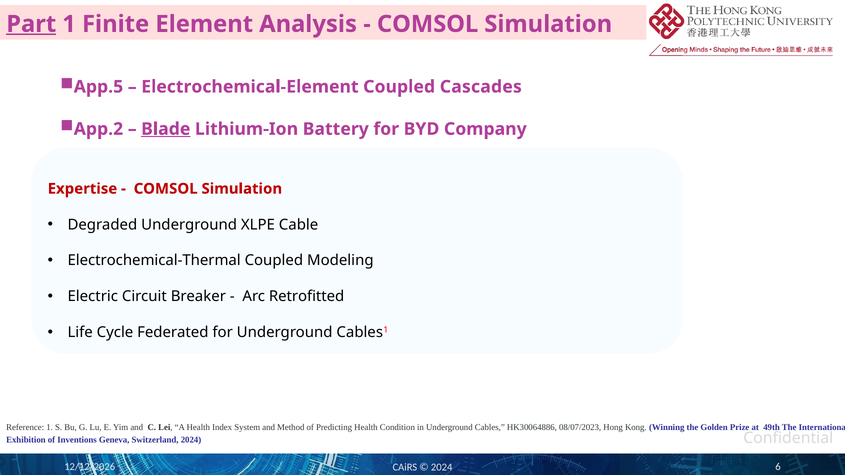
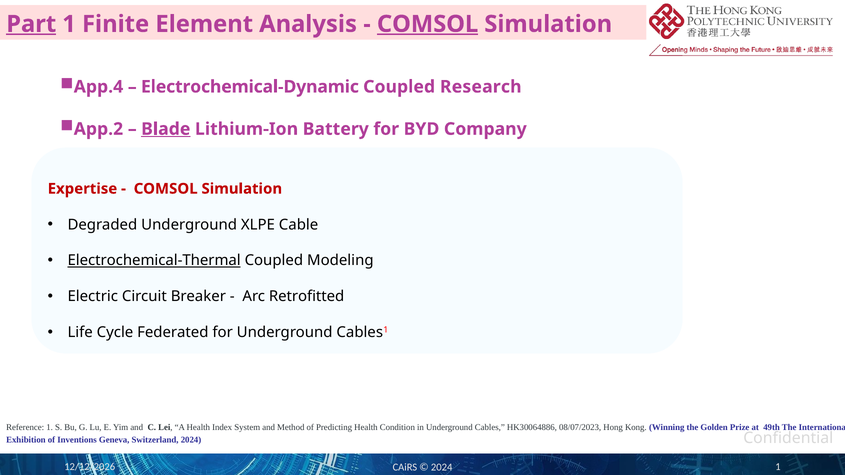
COMSOL at (428, 24) underline: none -> present
App.5: App.5 -> App.4
Electrochemical-Element: Electrochemical-Element -> Electrochemical-Dynamic
Cascades: Cascades -> Research
Electrochemical-Thermal underline: none -> present
6 at (778, 467): 6 -> 1
